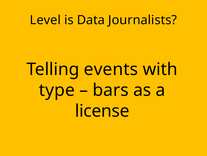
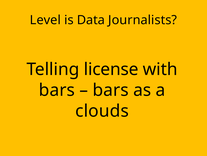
events: events -> license
type at (57, 90): type -> bars
license: license -> clouds
